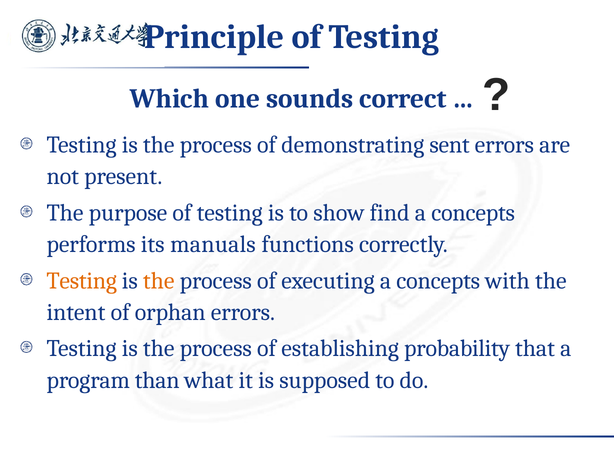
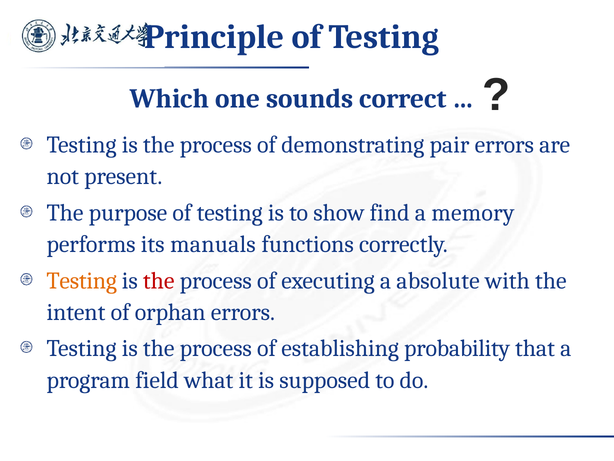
sent: sent -> pair
concepts at (473, 213): concepts -> memory
the at (159, 280) colour: orange -> red
executing a concepts: concepts -> absolute
than: than -> field
